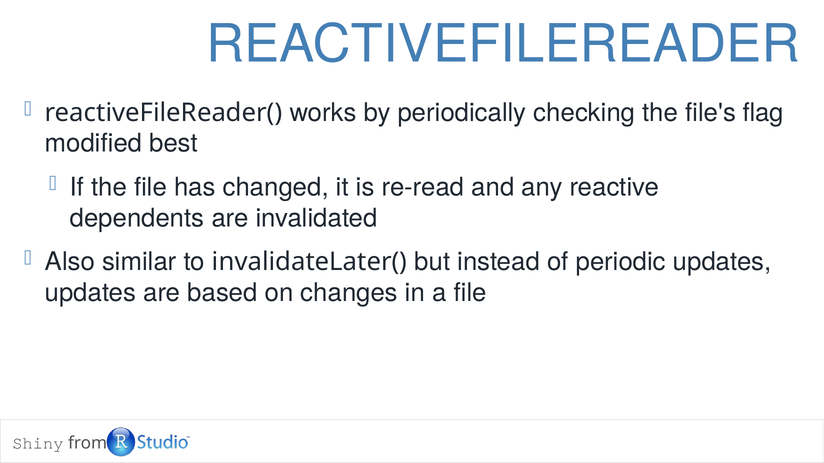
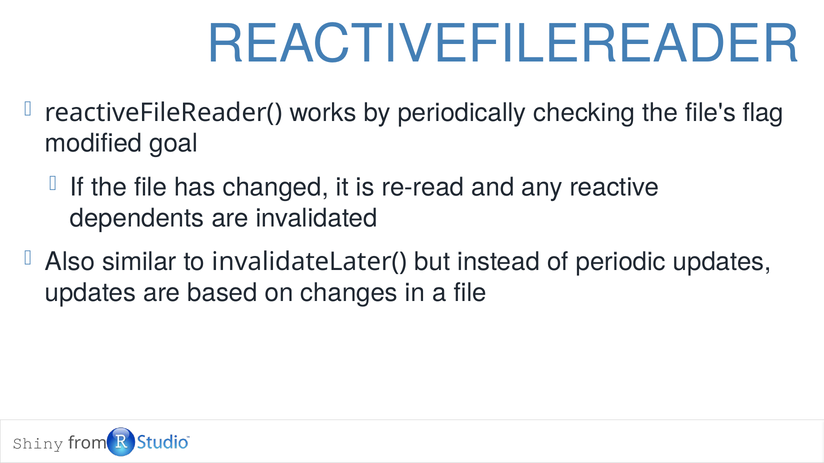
best: best -> goal
